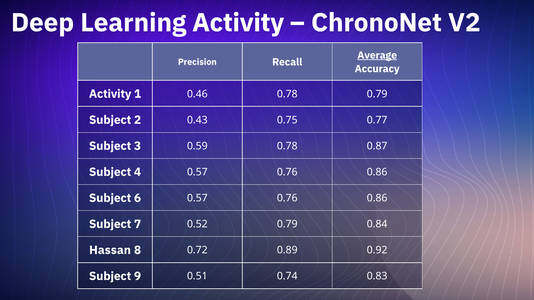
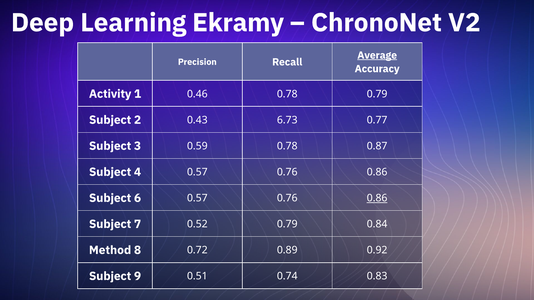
Learning Activity: Activity -> Ekramy
0.75: 0.75 -> 6.73
0.86 at (377, 198) underline: none -> present
Hassan: Hassan -> Method
